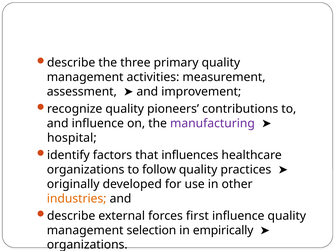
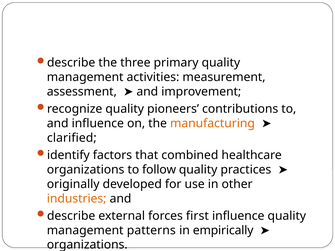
manufacturing colour: purple -> orange
hospital: hospital -> clarified
influences: influences -> combined
selection: selection -> patterns
